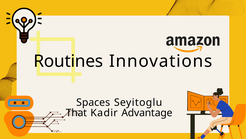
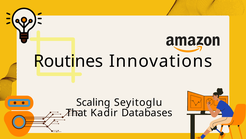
Spaces: Spaces -> Scaling
Advantage: Advantage -> Databases
